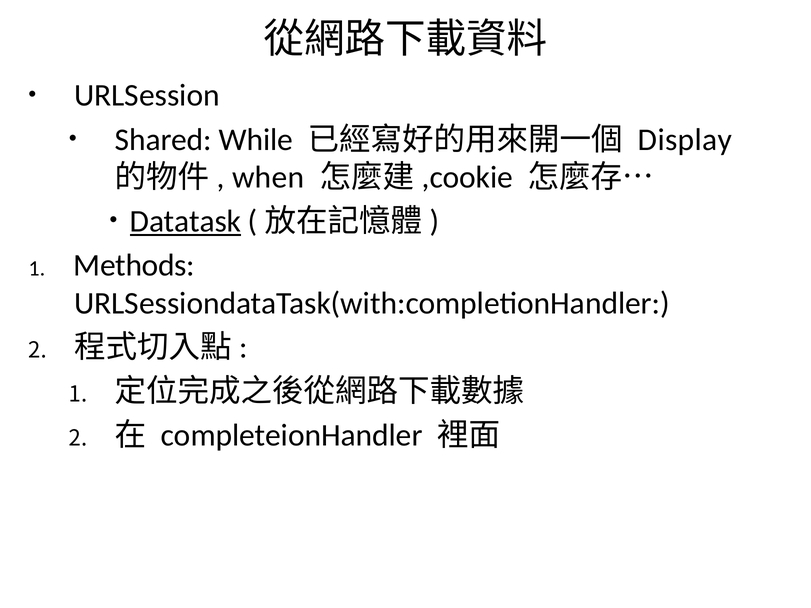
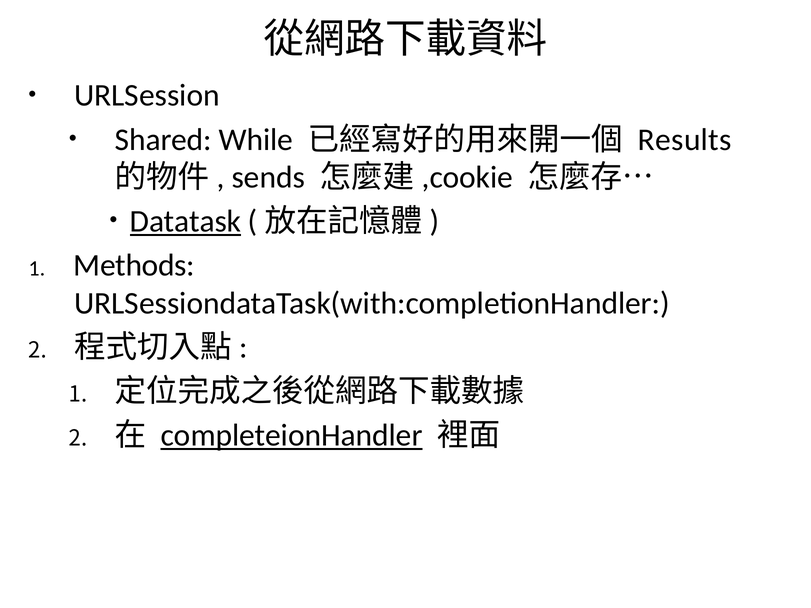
Display: Display -> Results
when: when -> sends
completeionHandler underline: none -> present
